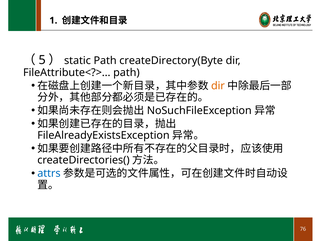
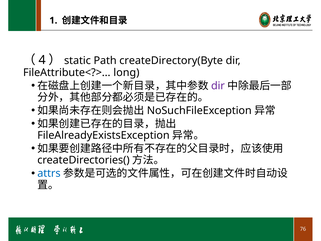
5: 5 -> 4
FileAttribute<?> path: path -> long
dir at (218, 86) colour: orange -> purple
